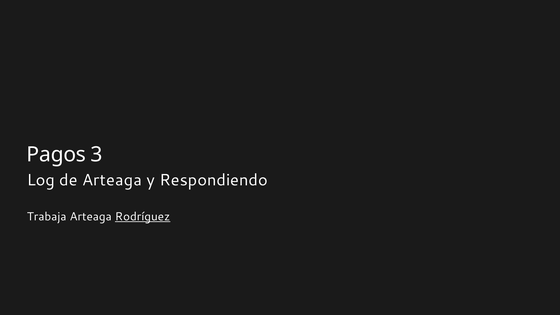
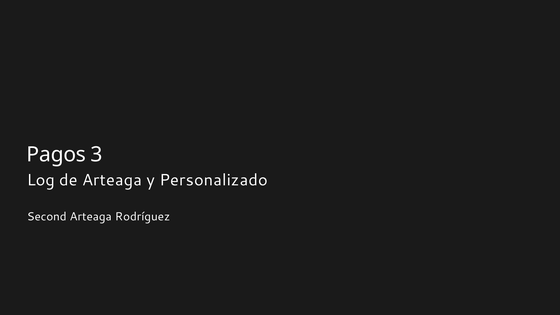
Respondiendo: Respondiendo -> Personalizado
Trabaja: Trabaja -> Second
Rodríguez underline: present -> none
